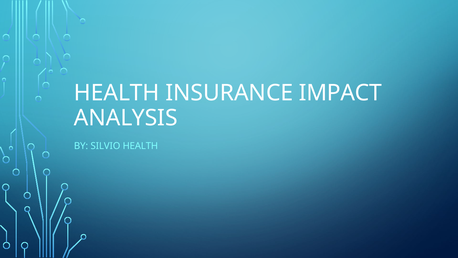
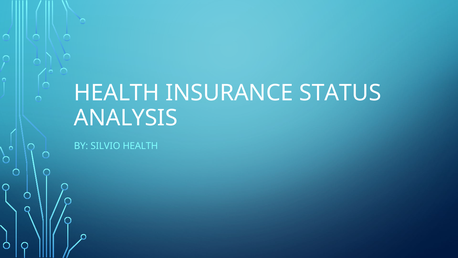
IMPACT: IMPACT -> STATUS
